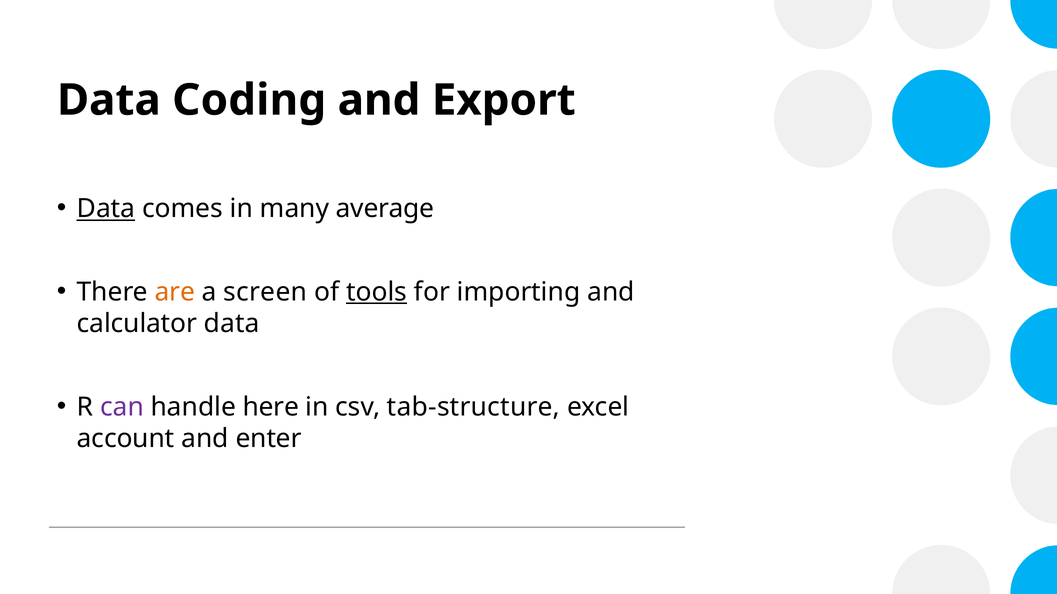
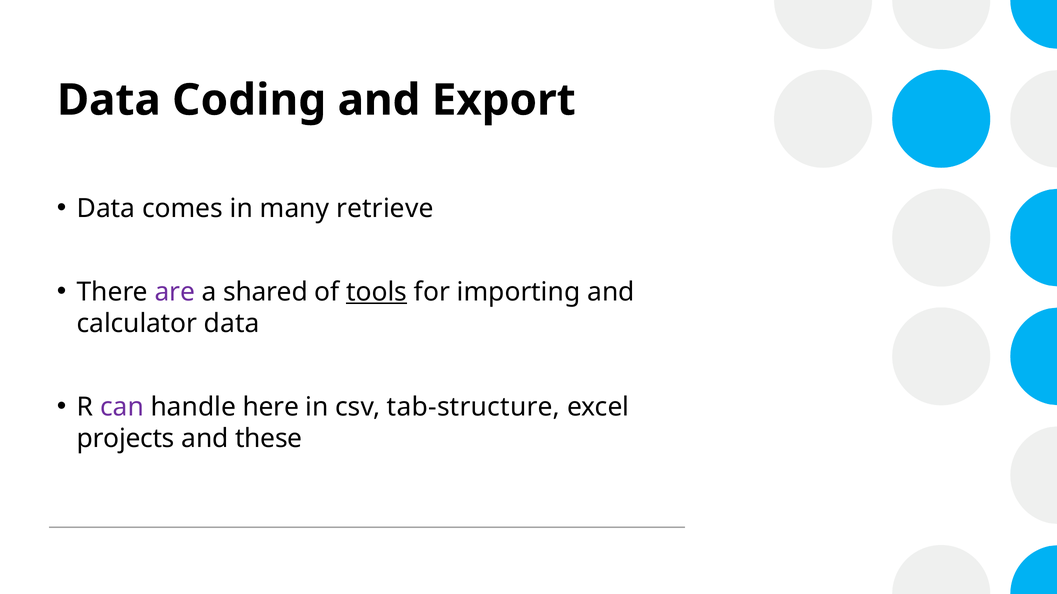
Data at (106, 209) underline: present -> none
average: average -> retrieve
are colour: orange -> purple
screen: screen -> shared
account: account -> projects
enter: enter -> these
